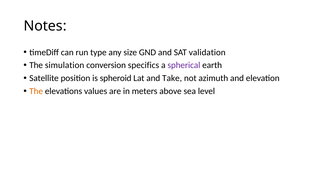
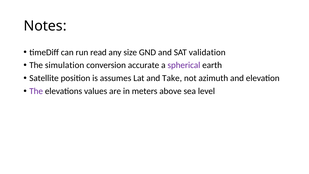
type: type -> read
specifics: specifics -> accurate
spheroid: spheroid -> assumes
The at (36, 91) colour: orange -> purple
